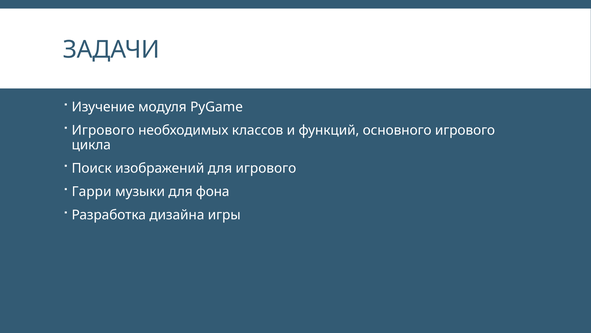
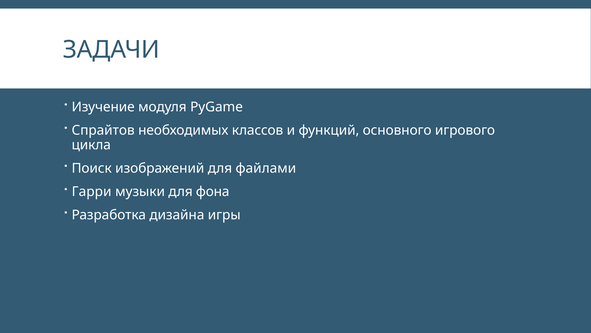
Игрового at (103, 130): Игрового -> Спрайтов
для игрового: игрового -> файлами
